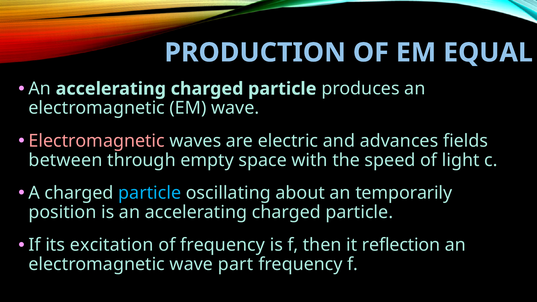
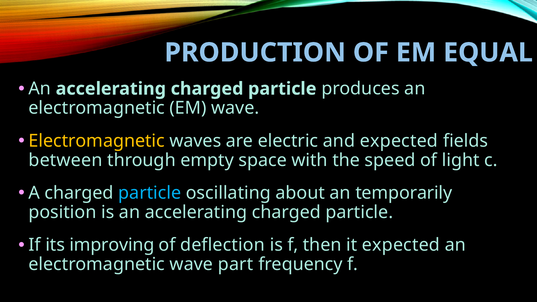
Electromagnetic at (97, 141) colour: pink -> yellow
and advances: advances -> expected
excitation: excitation -> improving
of frequency: frequency -> deflection
it reflection: reflection -> expected
